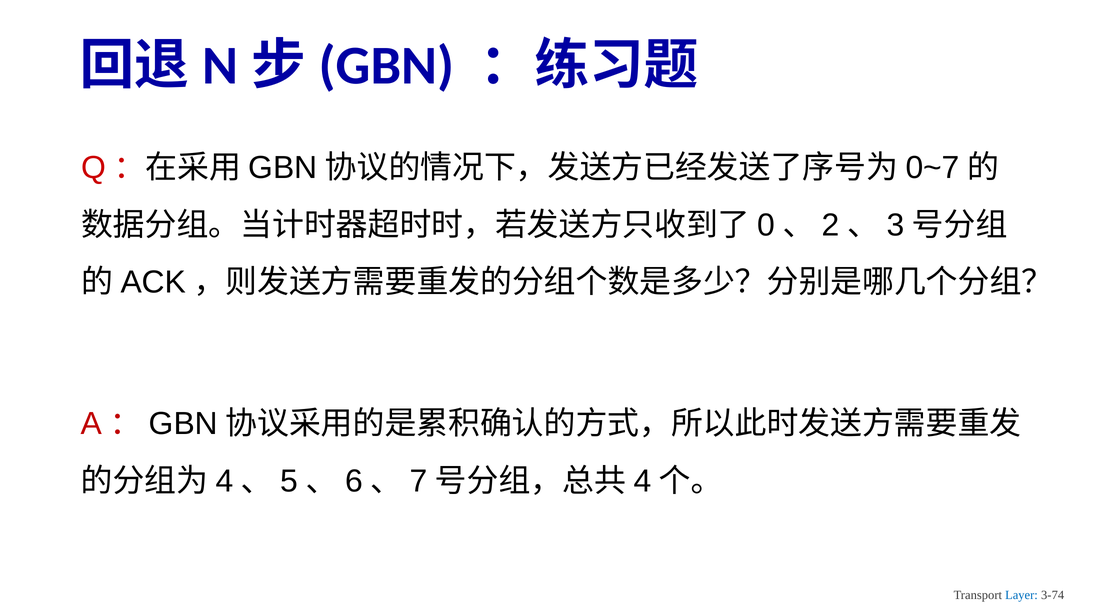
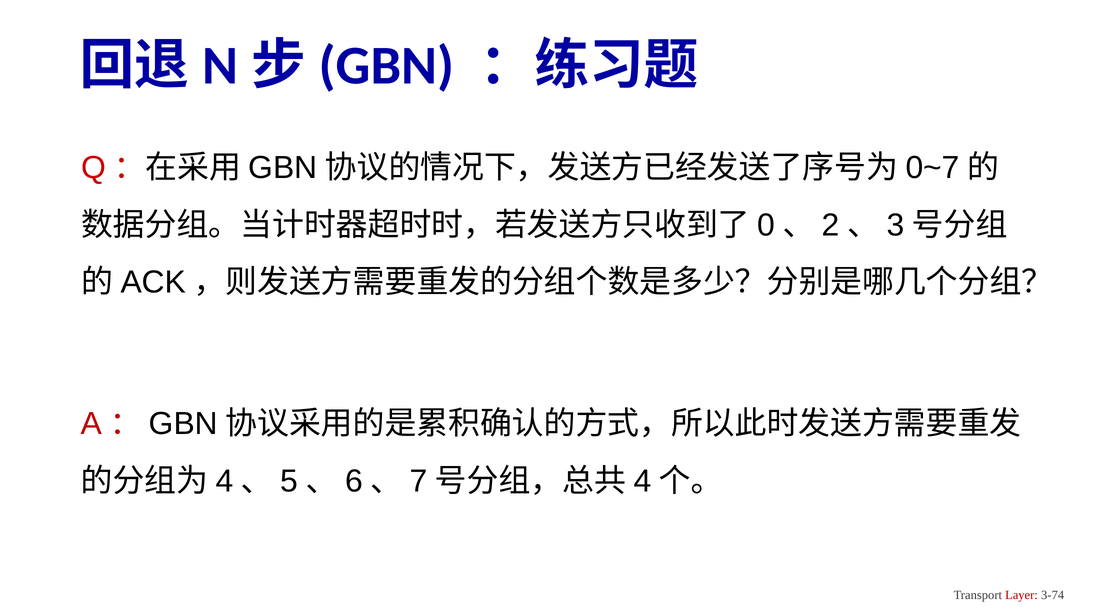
Layer colour: blue -> red
